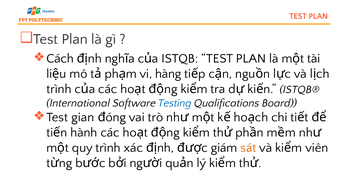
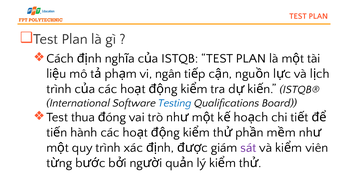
hàng: hàng -> ngân
gian: gian -> thua
sát colour: orange -> purple
